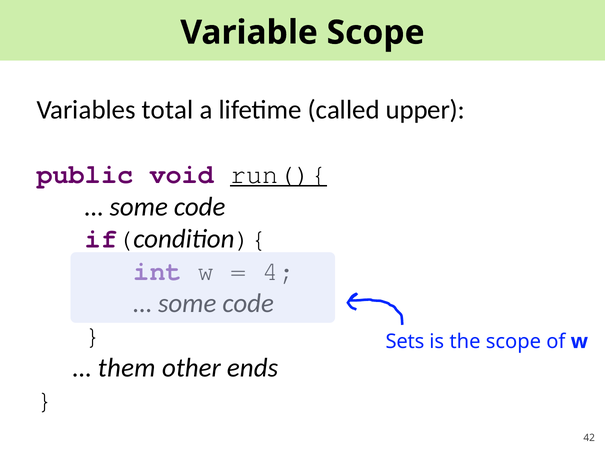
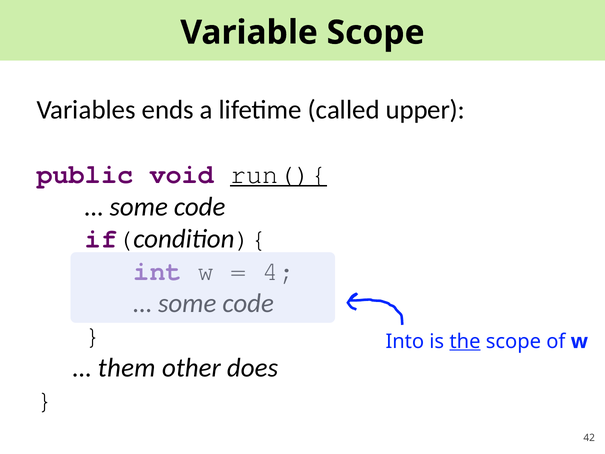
total: total -> ends
Sets: Sets -> Into
the underline: none -> present
ends: ends -> does
